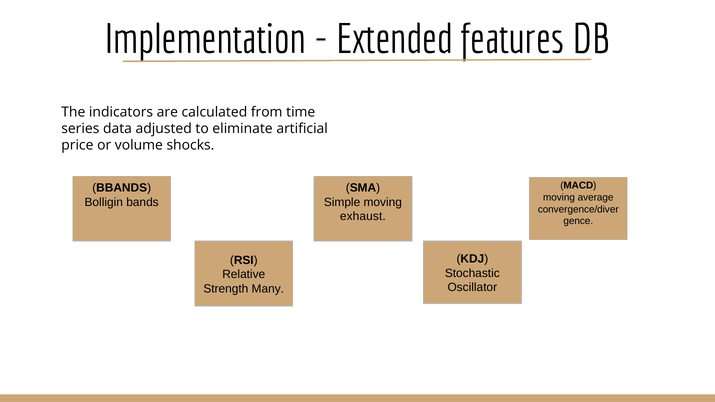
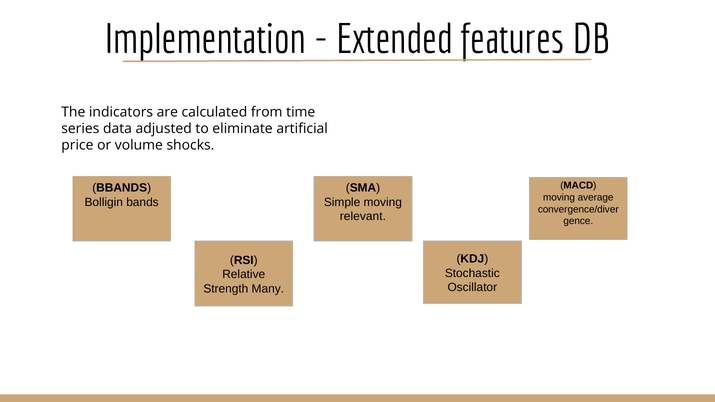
exhaust: exhaust -> relevant
